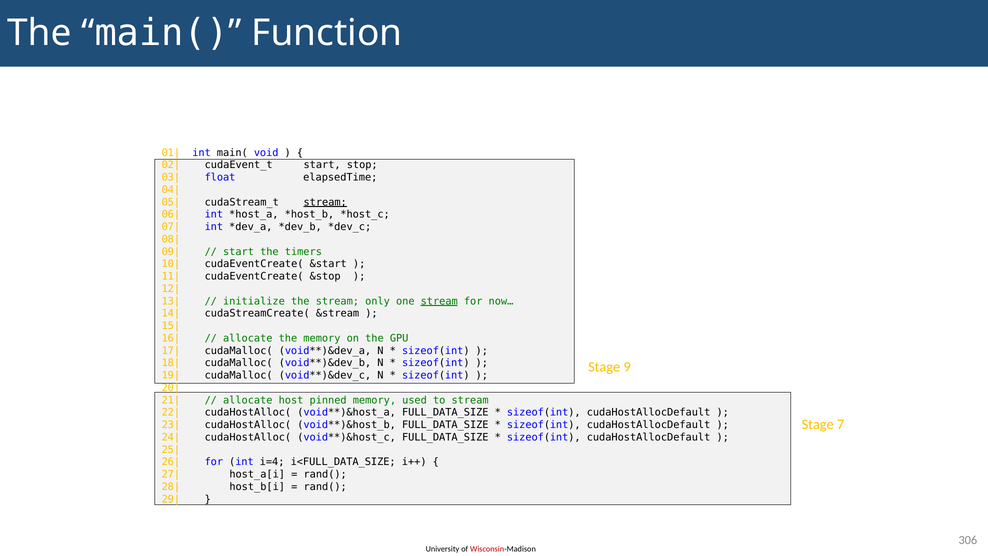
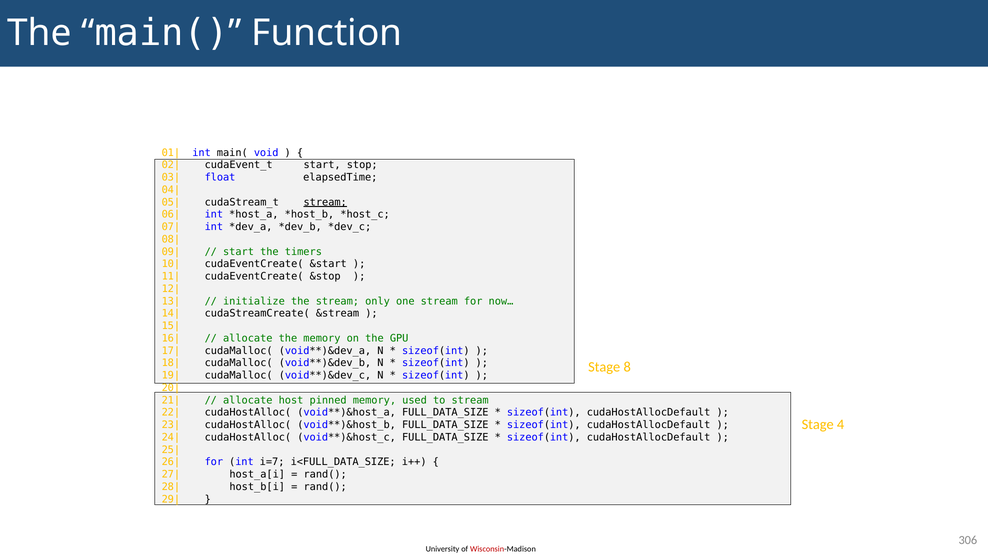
stream at (439, 301) underline: present -> none
9: 9 -> 8
7: 7 -> 4
i=4: i=4 -> i=7
